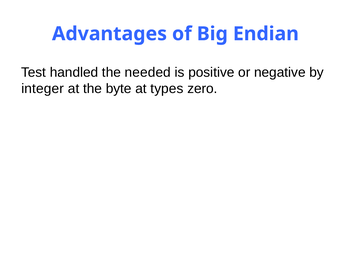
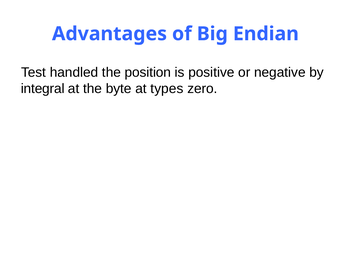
needed: needed -> position
integer: integer -> integral
